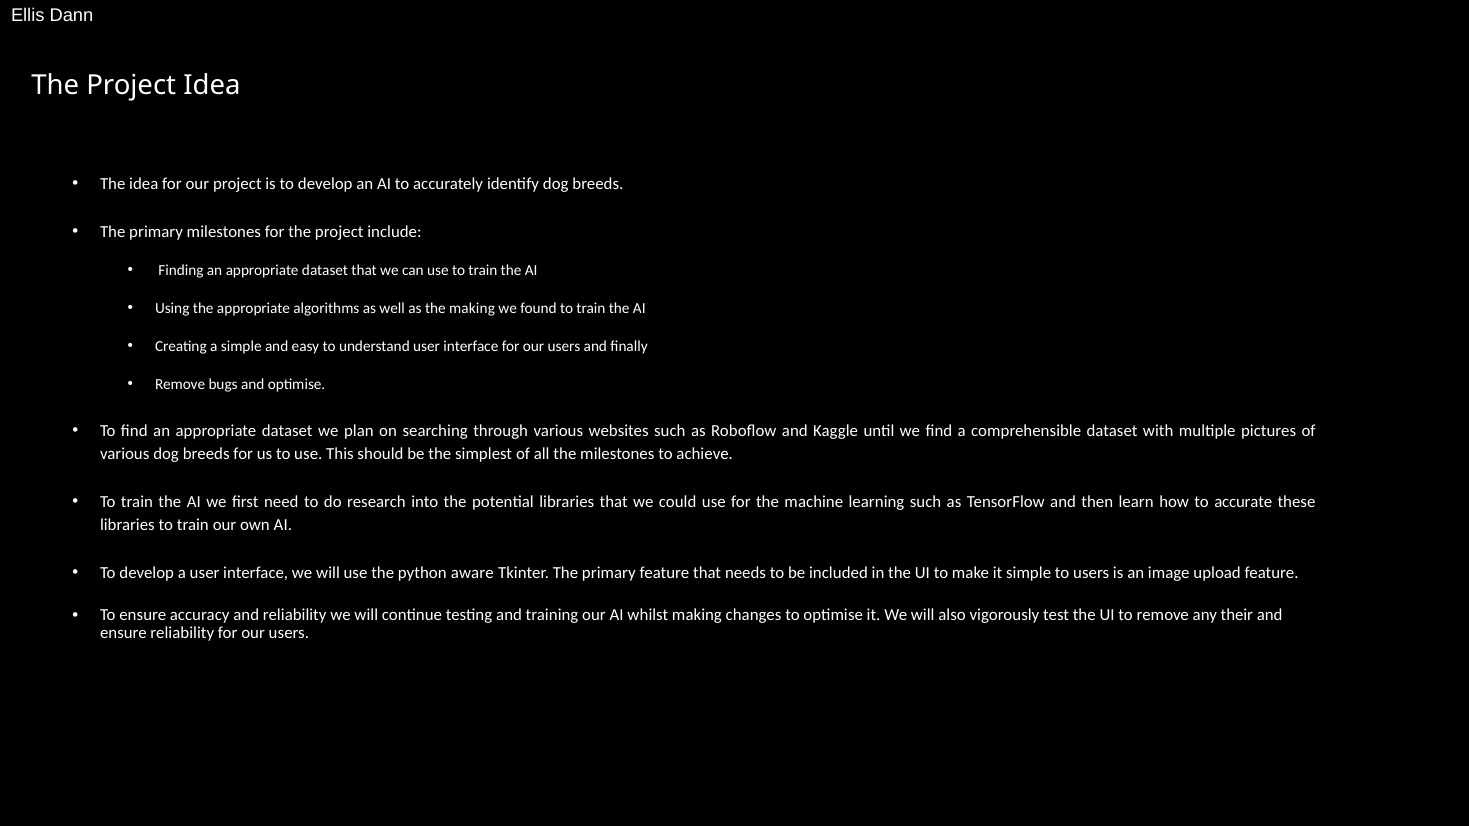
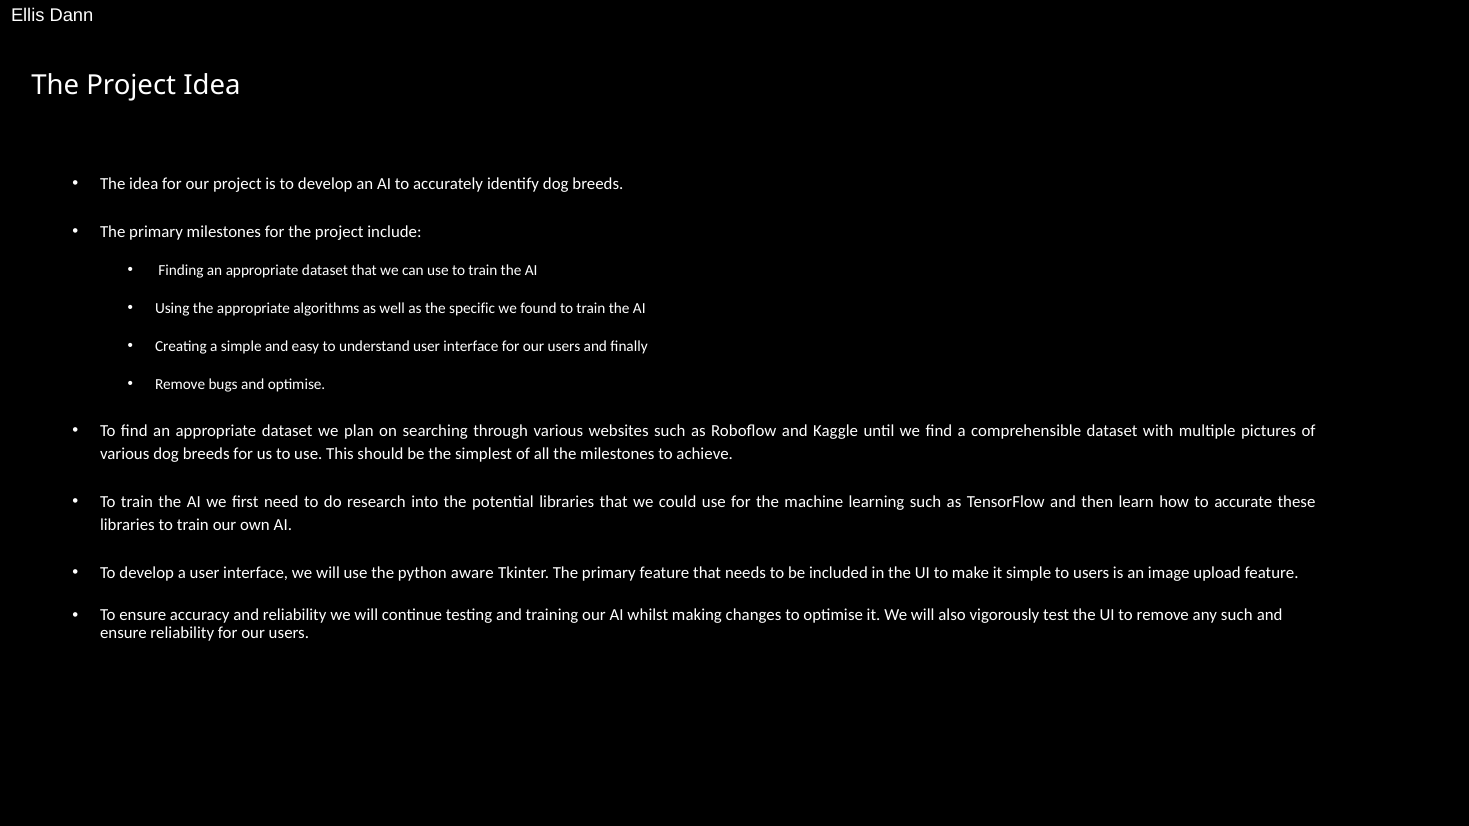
the making: making -> specific
any their: their -> such
